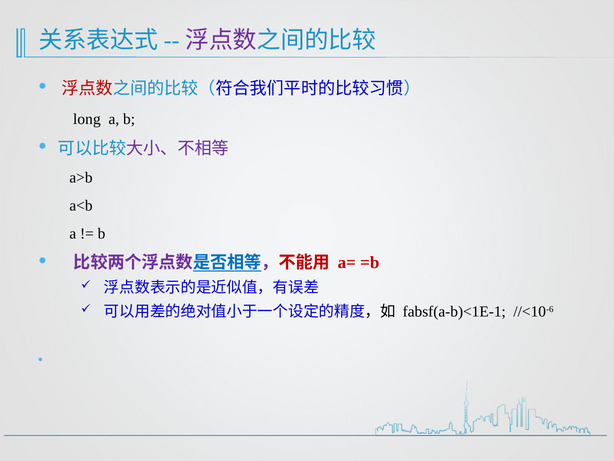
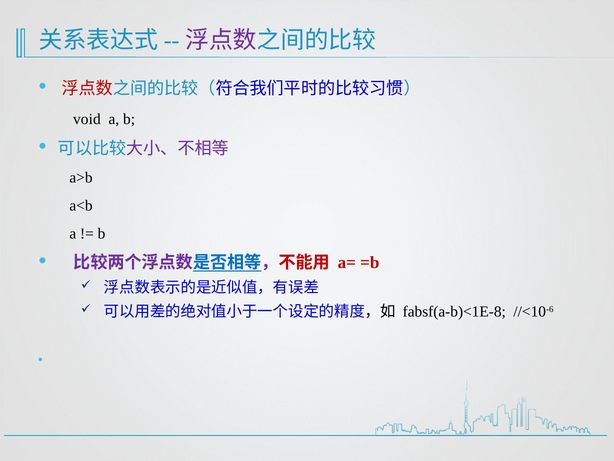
long: long -> void
fabsf(a-b)<1E-1: fabsf(a-b)<1E-1 -> fabsf(a-b)<1E-8
